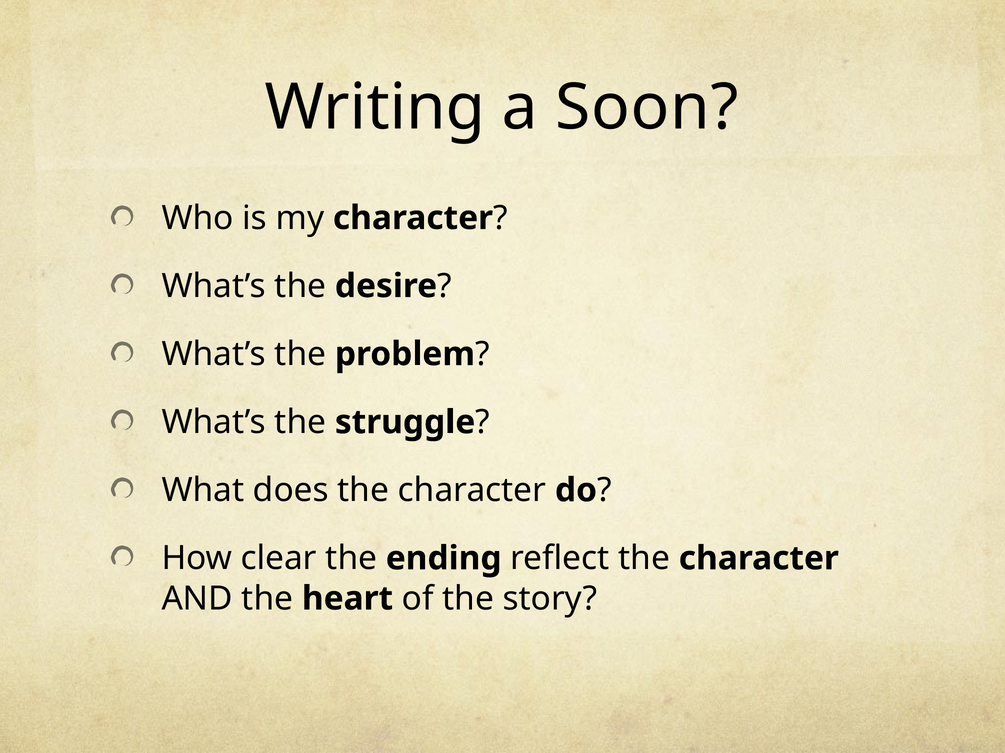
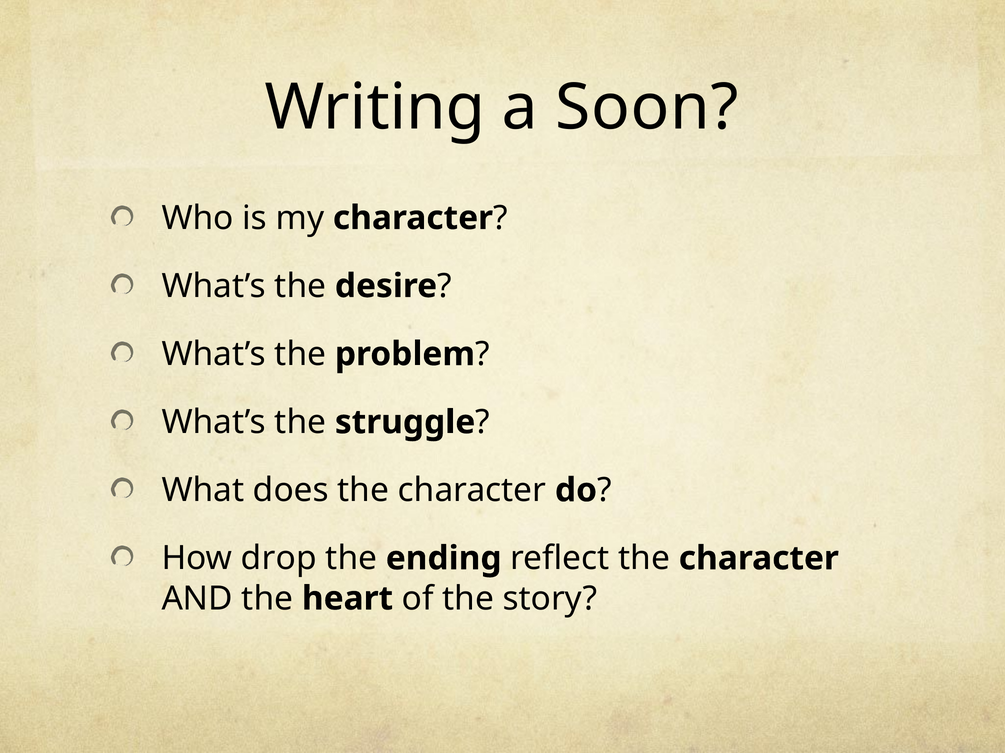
clear: clear -> drop
